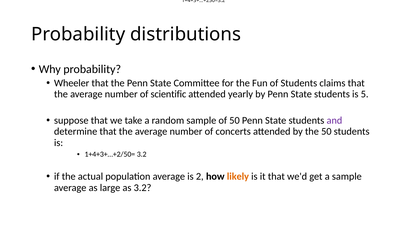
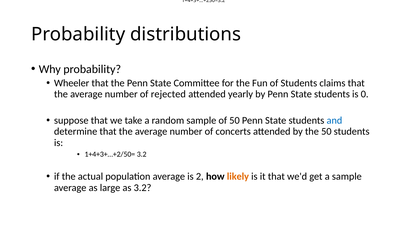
scientific: scientific -> rejected
5: 5 -> 0
and colour: purple -> blue
